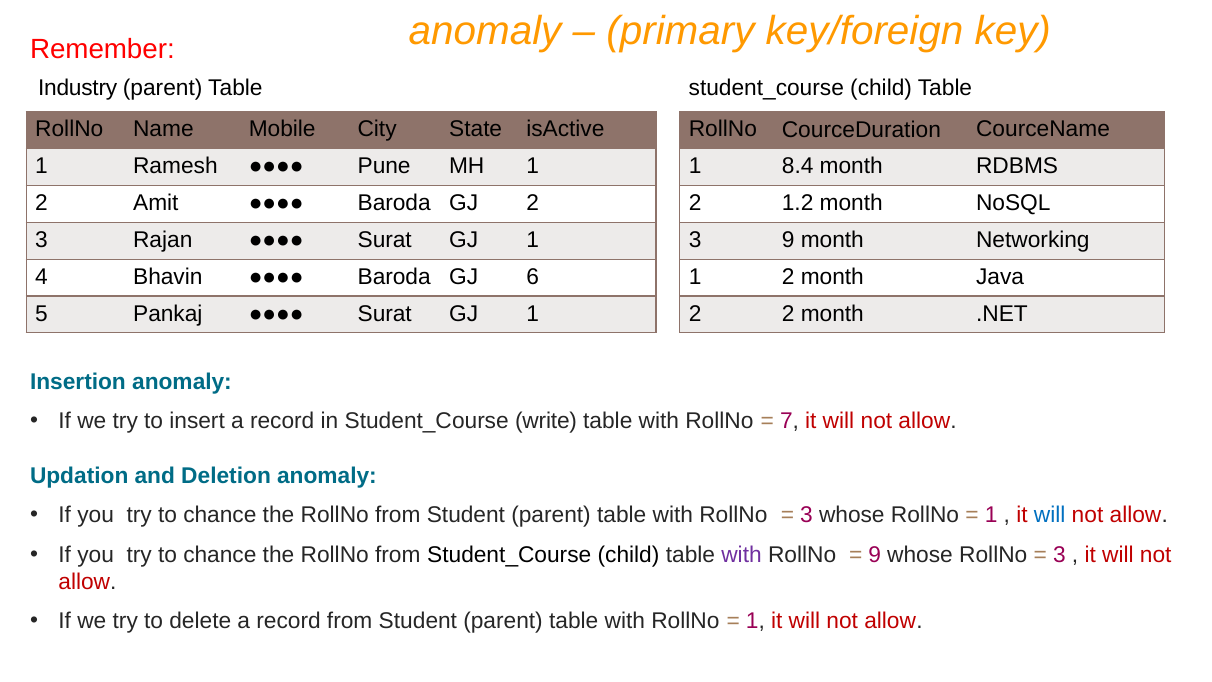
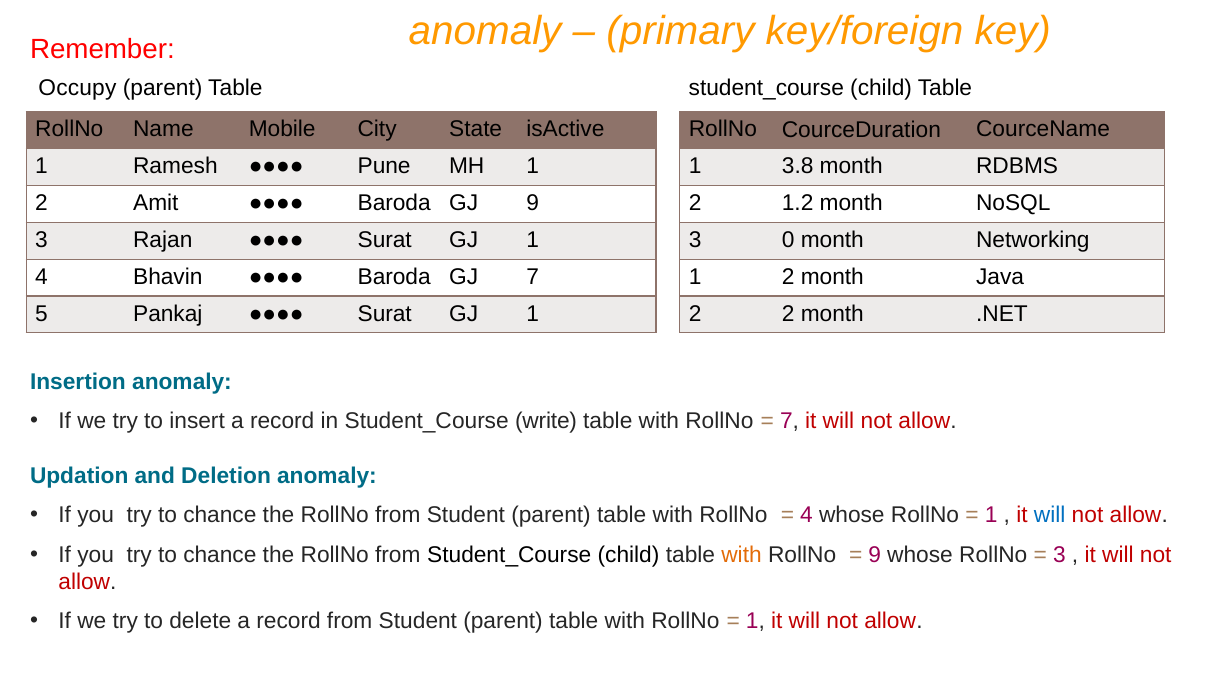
Industry: Industry -> Occupy
8.4: 8.4 -> 3.8
GJ 2: 2 -> 9
3 9: 9 -> 0
GJ 6: 6 -> 7
3 at (807, 515): 3 -> 4
with at (742, 555) colour: purple -> orange
